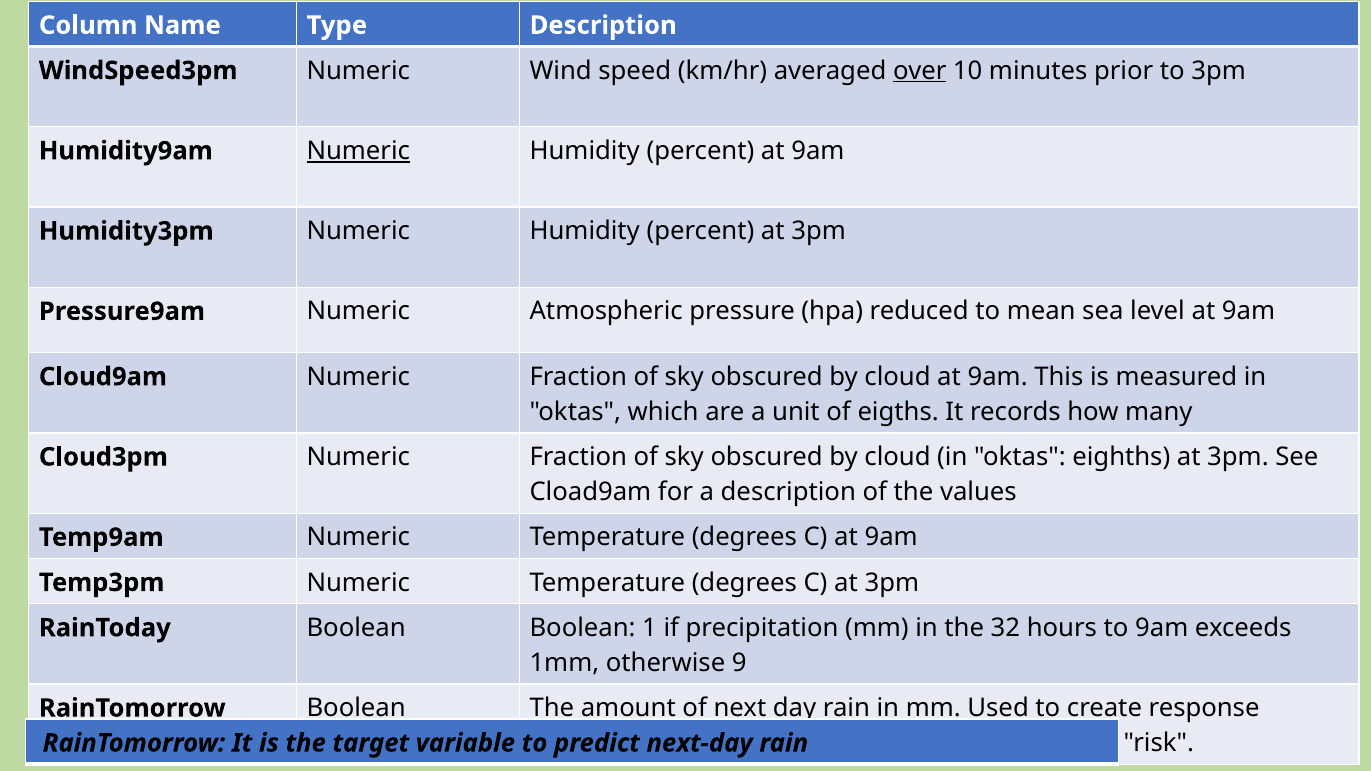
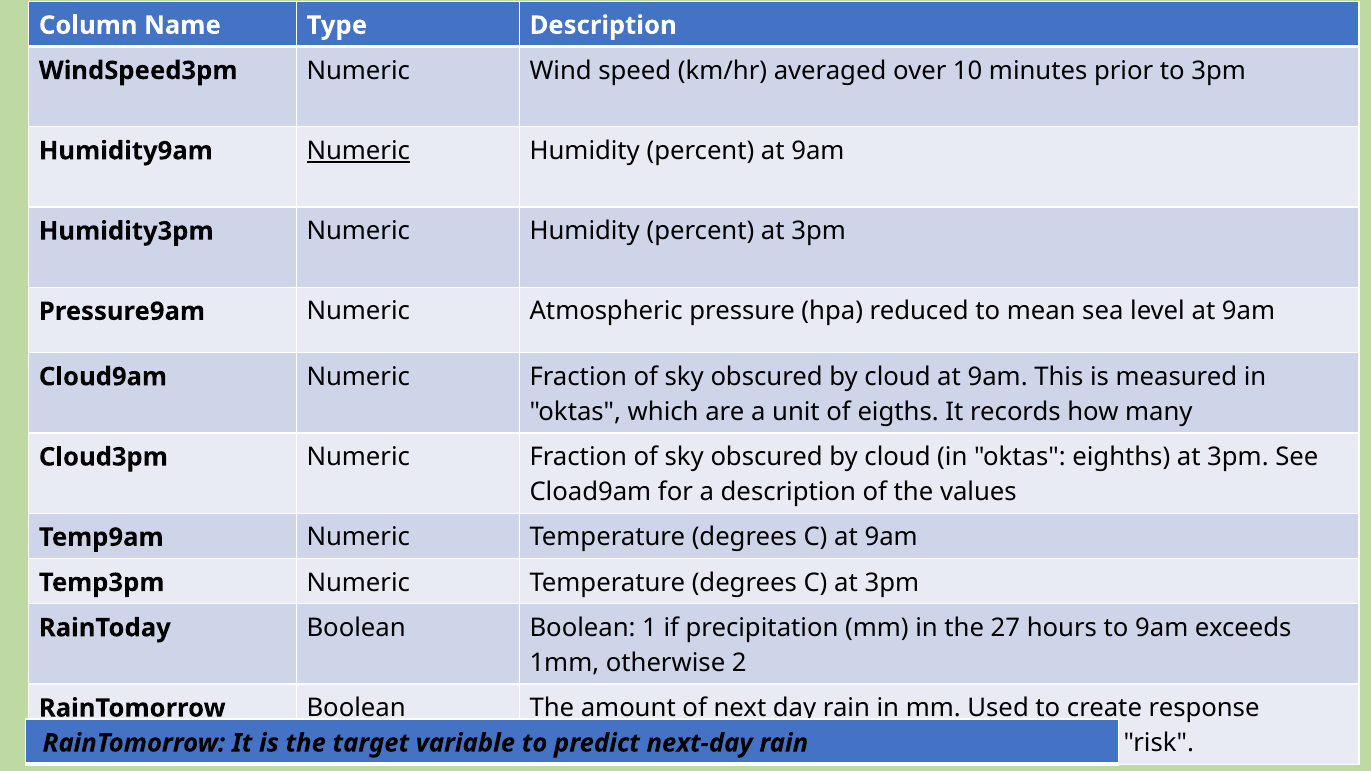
over underline: present -> none
32: 32 -> 27
9: 9 -> 2
